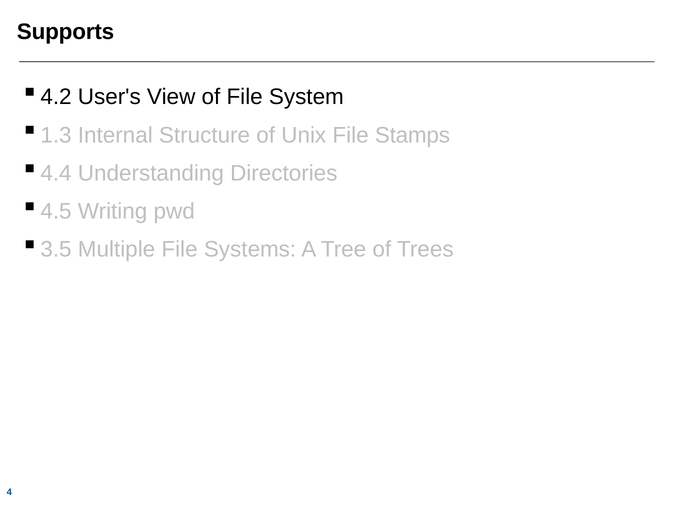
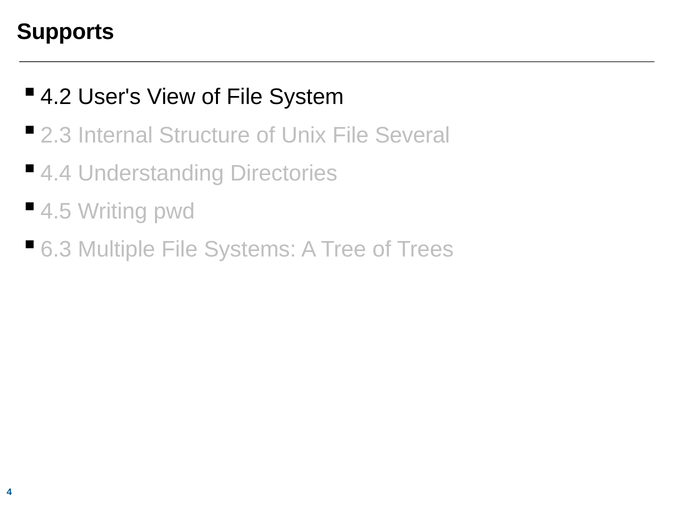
1.3: 1.3 -> 2.3
Stamps: Stamps -> Several
3.5: 3.5 -> 6.3
